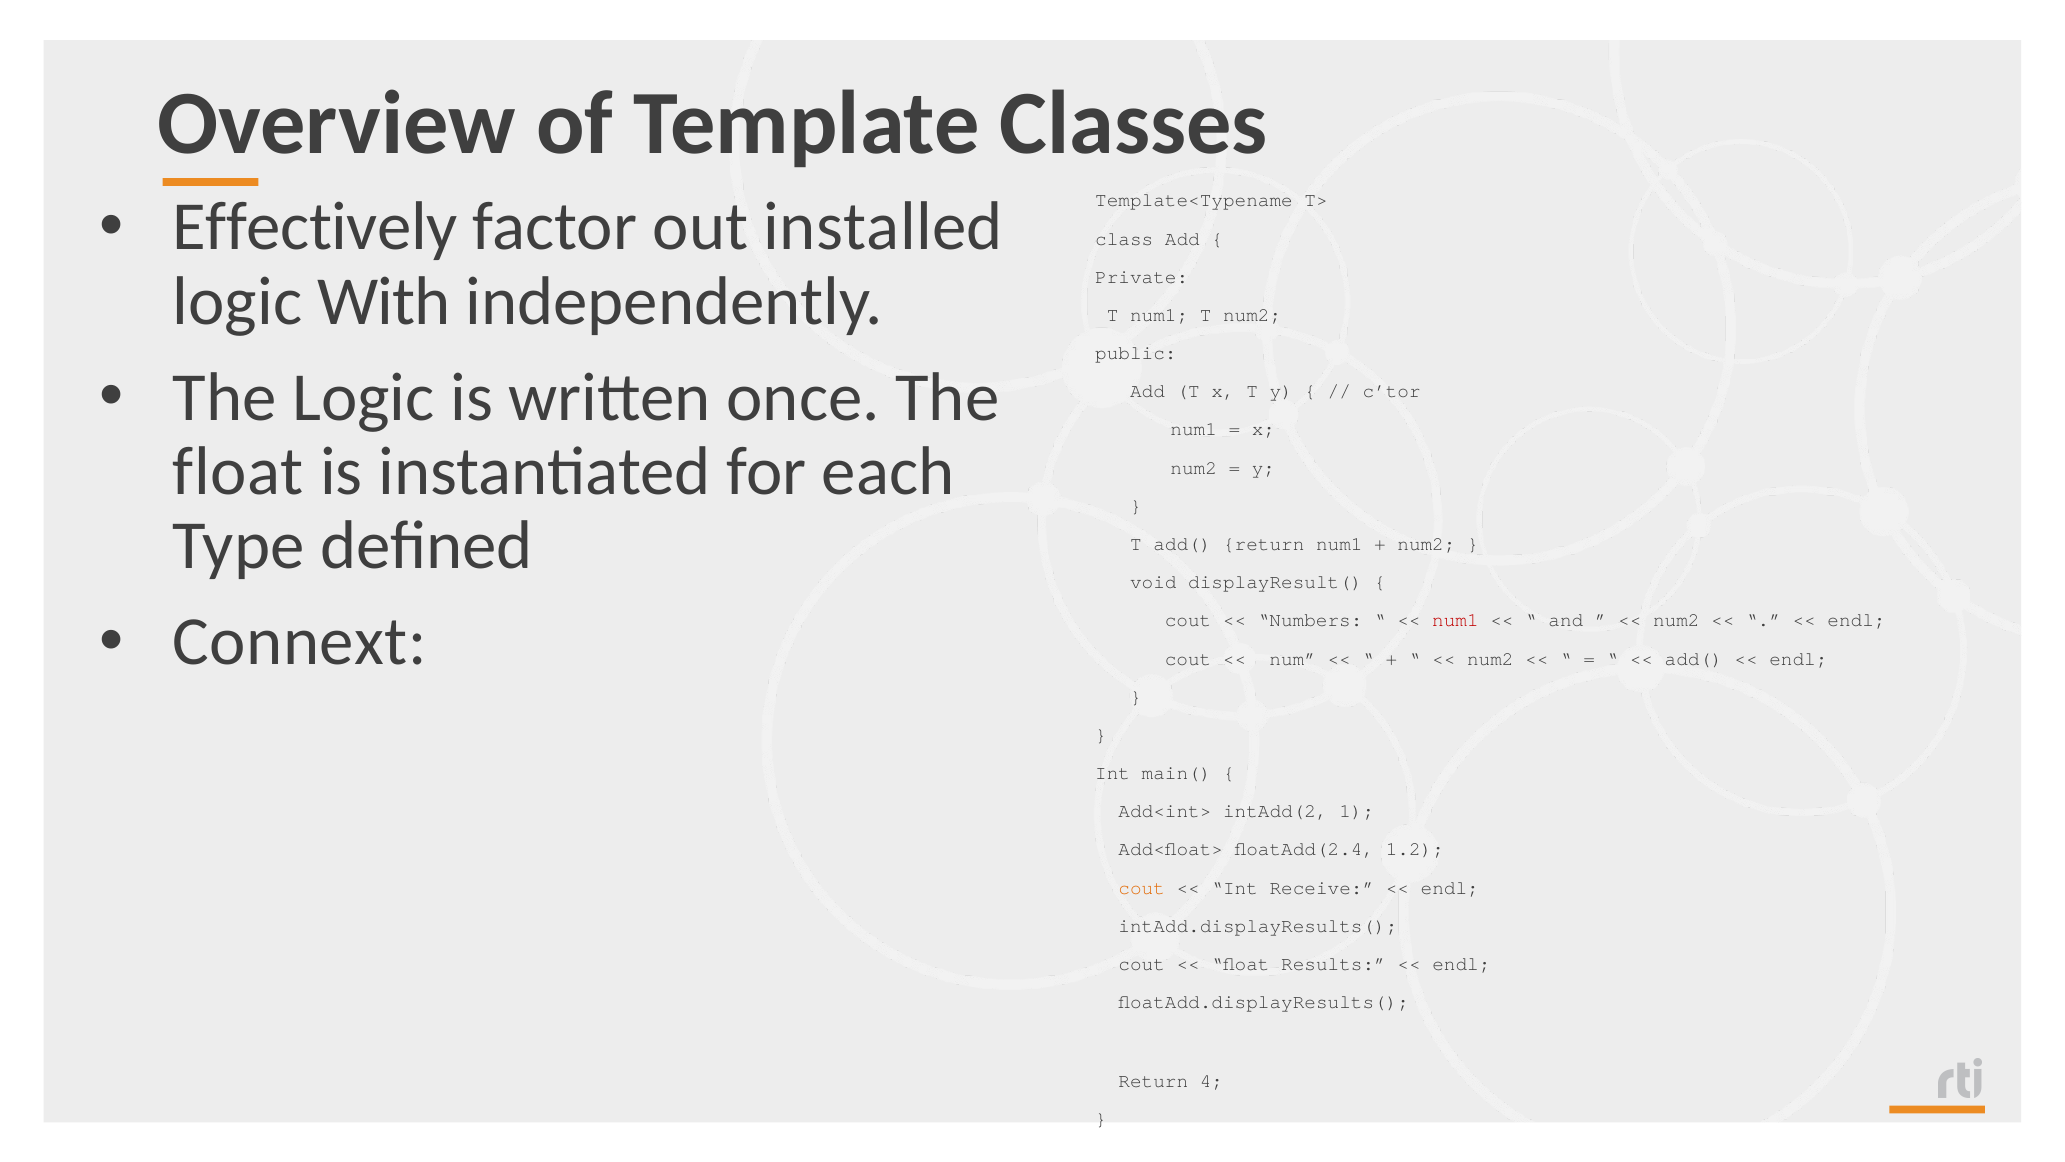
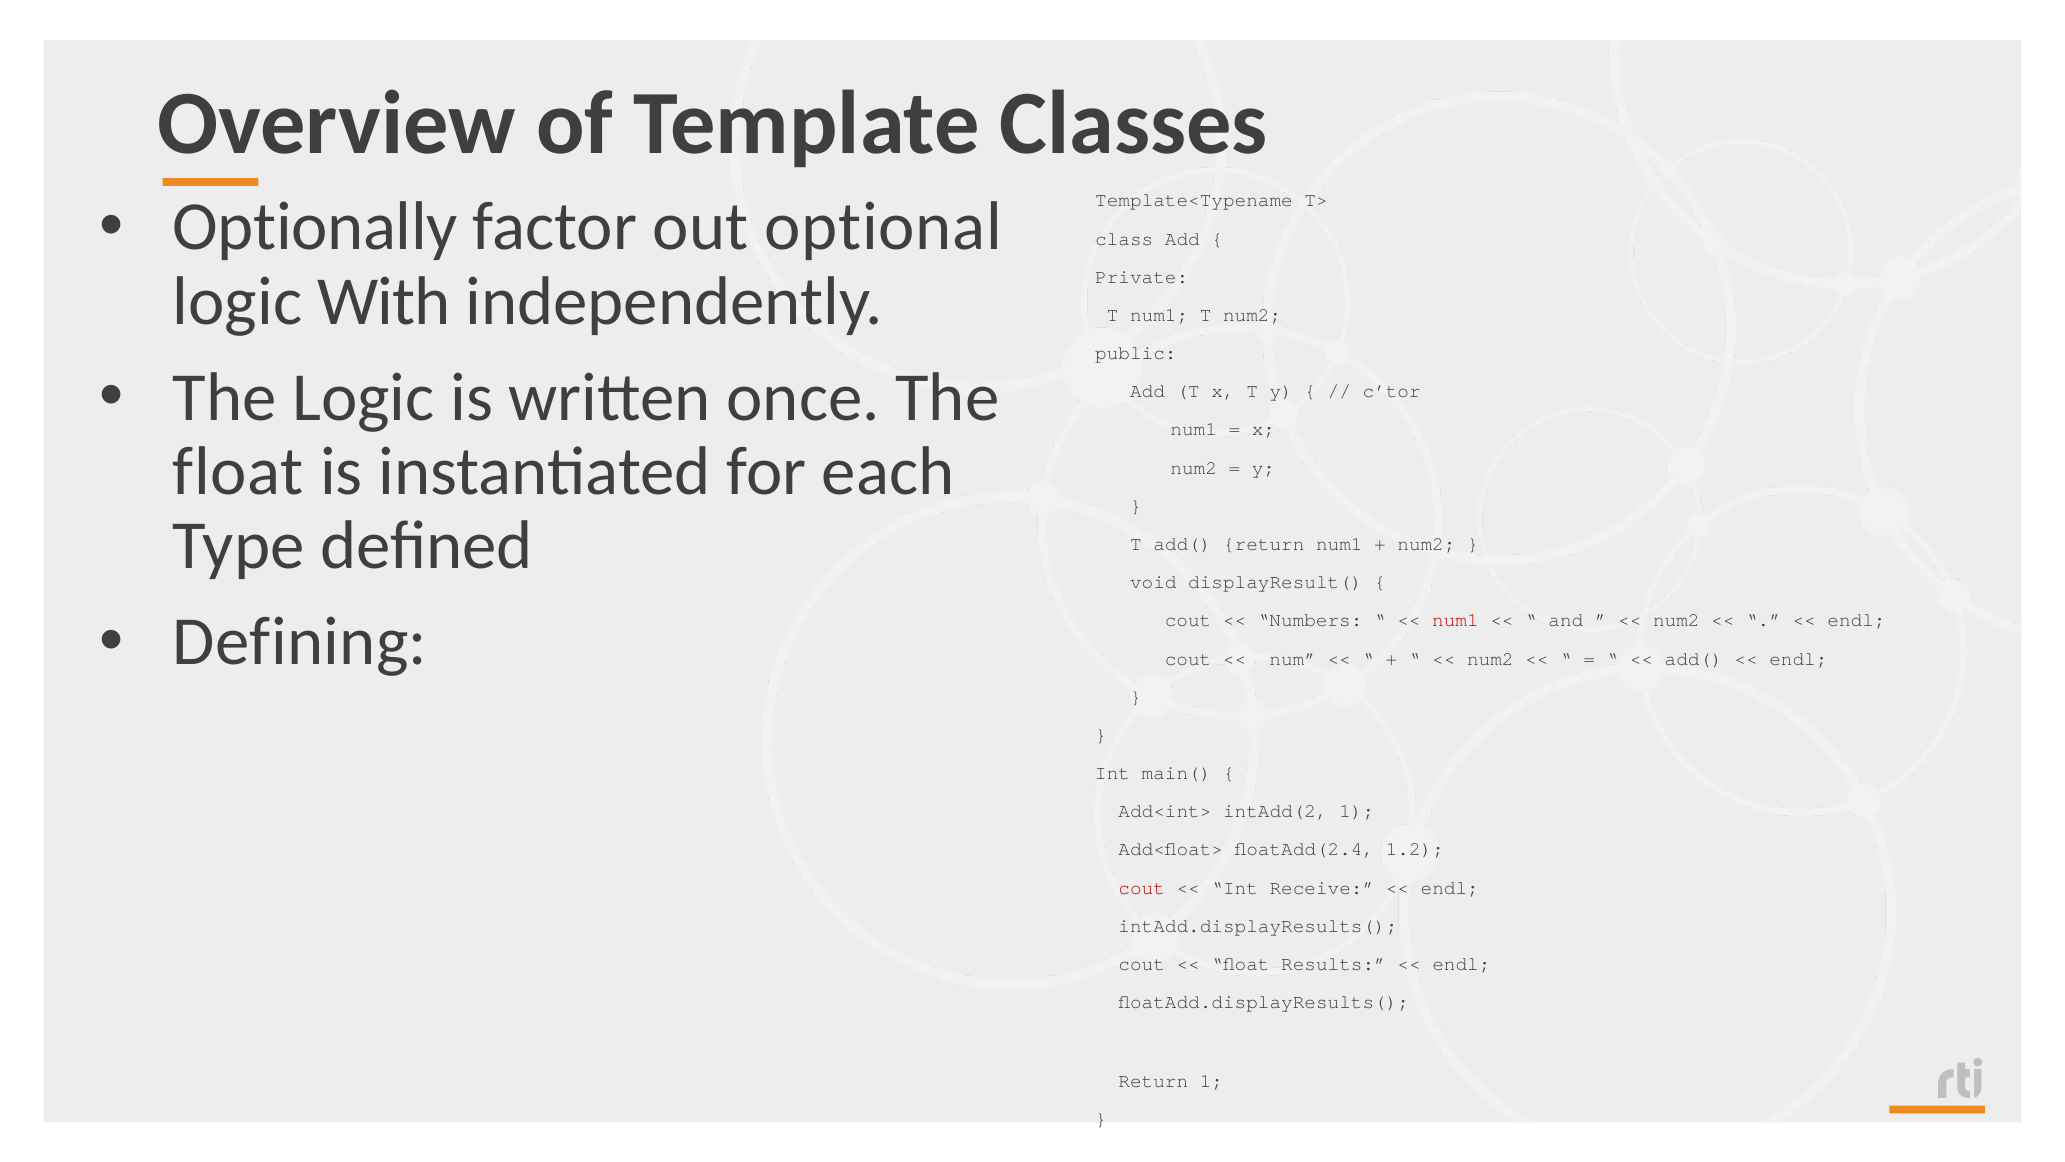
Effectively: Effectively -> Optionally
installed: installed -> optional
Connext: Connext -> Defining
cout at (1142, 887) colour: orange -> red
Return 4: 4 -> 1
